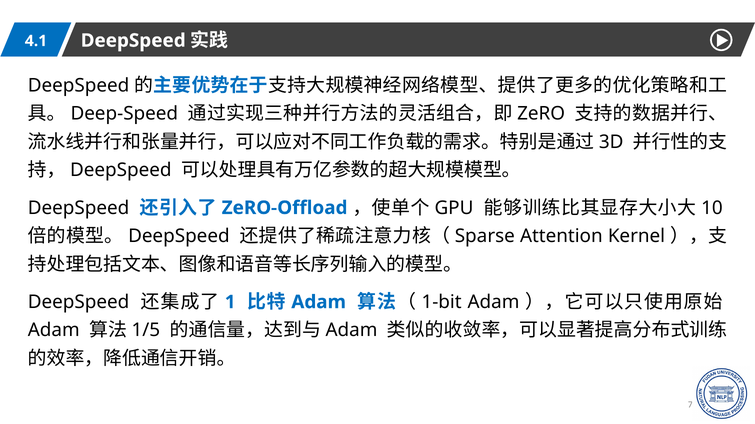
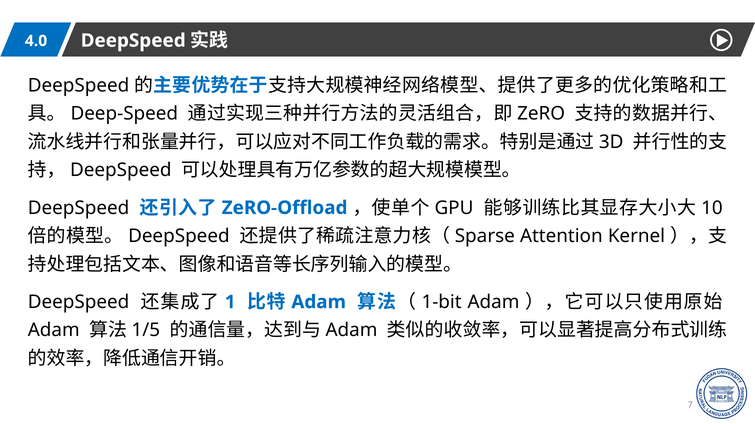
4.1: 4.1 -> 4.0
